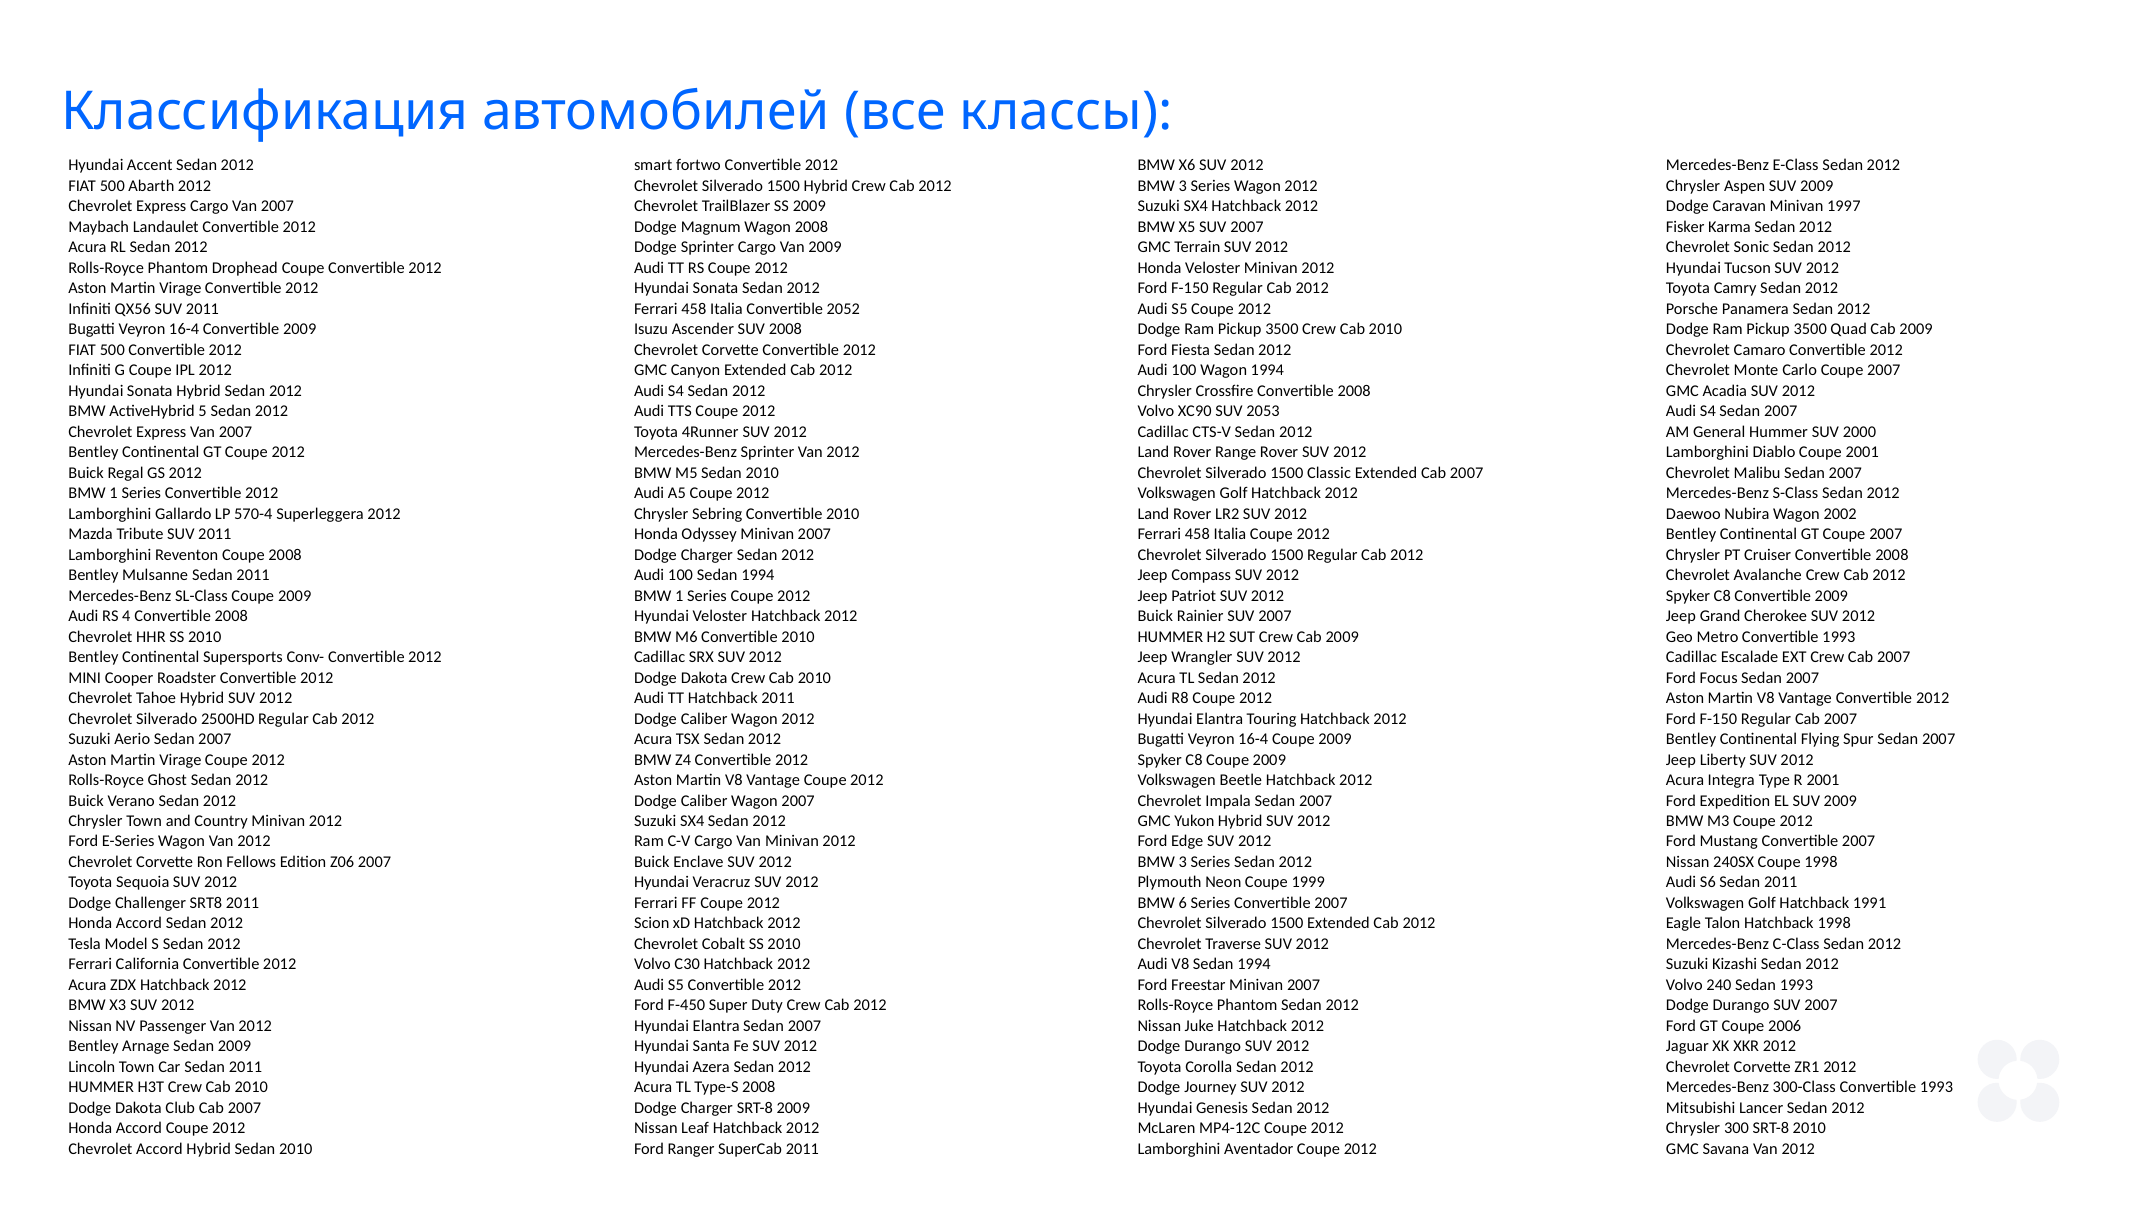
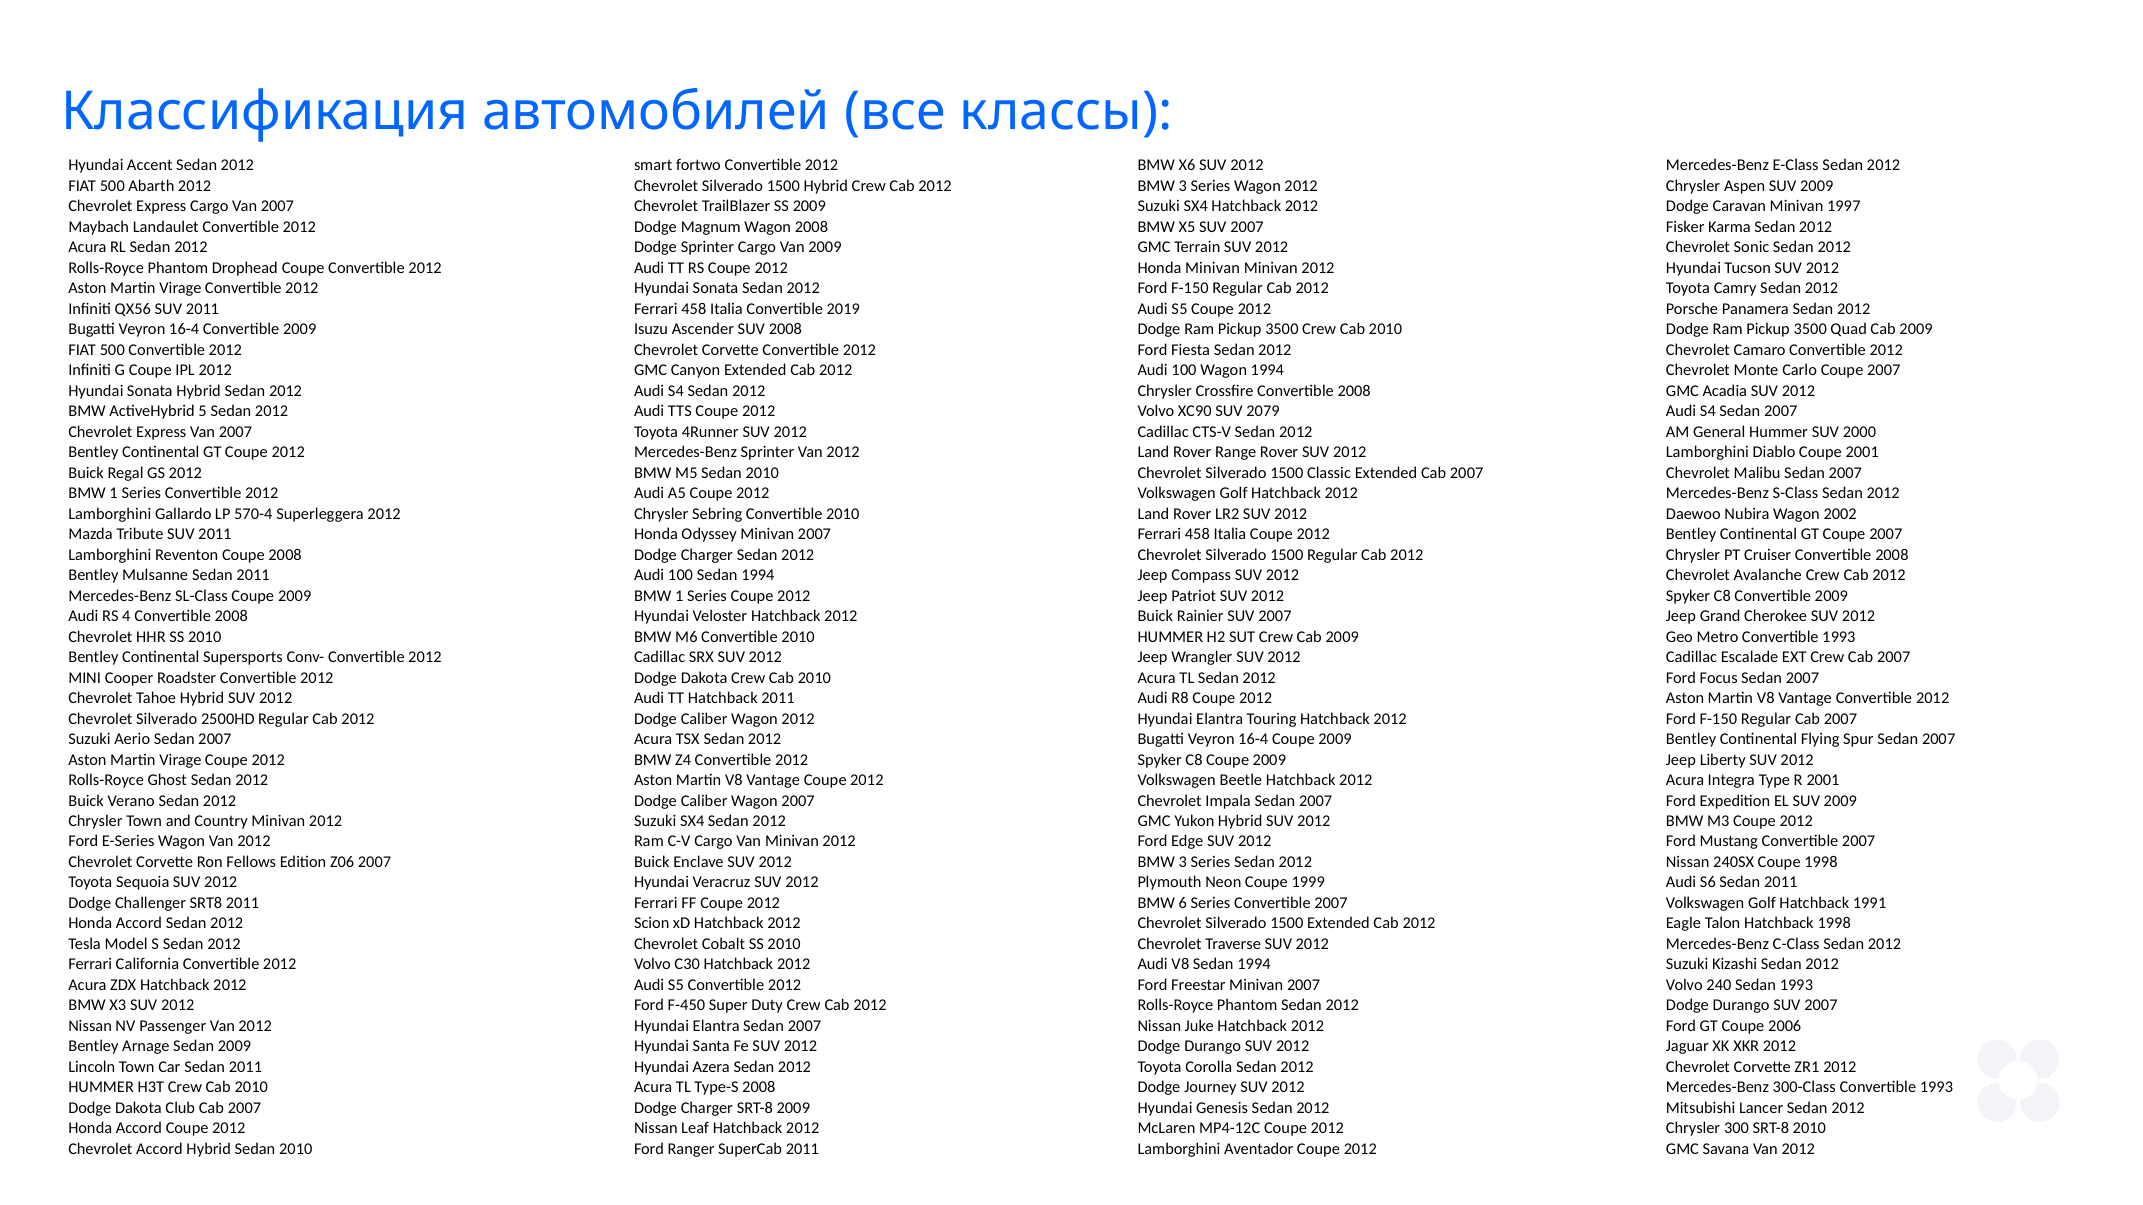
Honda Veloster: Veloster -> Minivan
2052: 2052 -> 2019
2053: 2053 -> 2079
